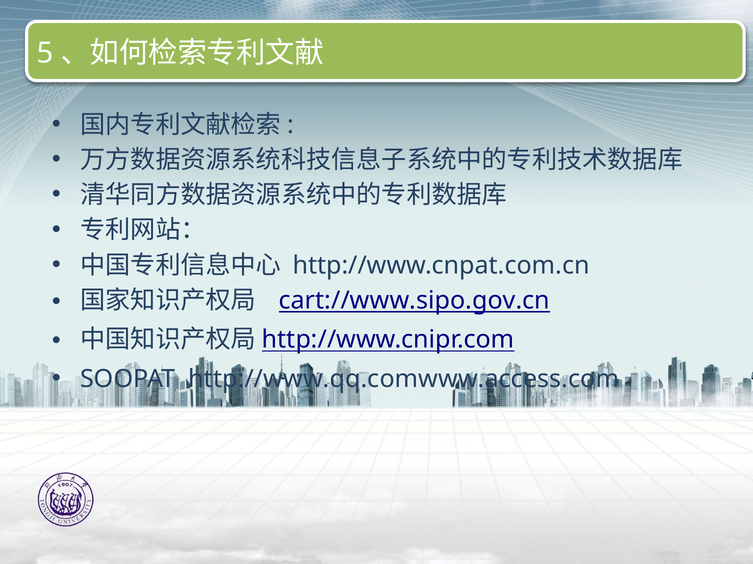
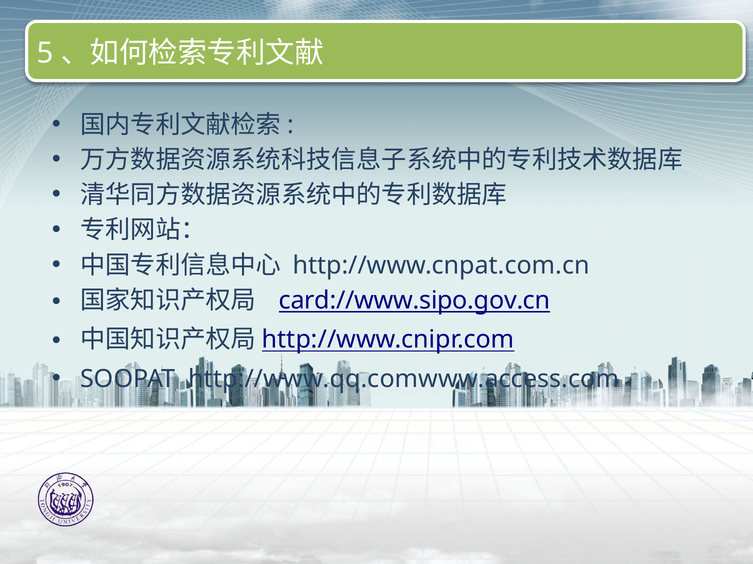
cart://www.sipo.gov.cn: cart://www.sipo.gov.cn -> card://www.sipo.gov.cn
